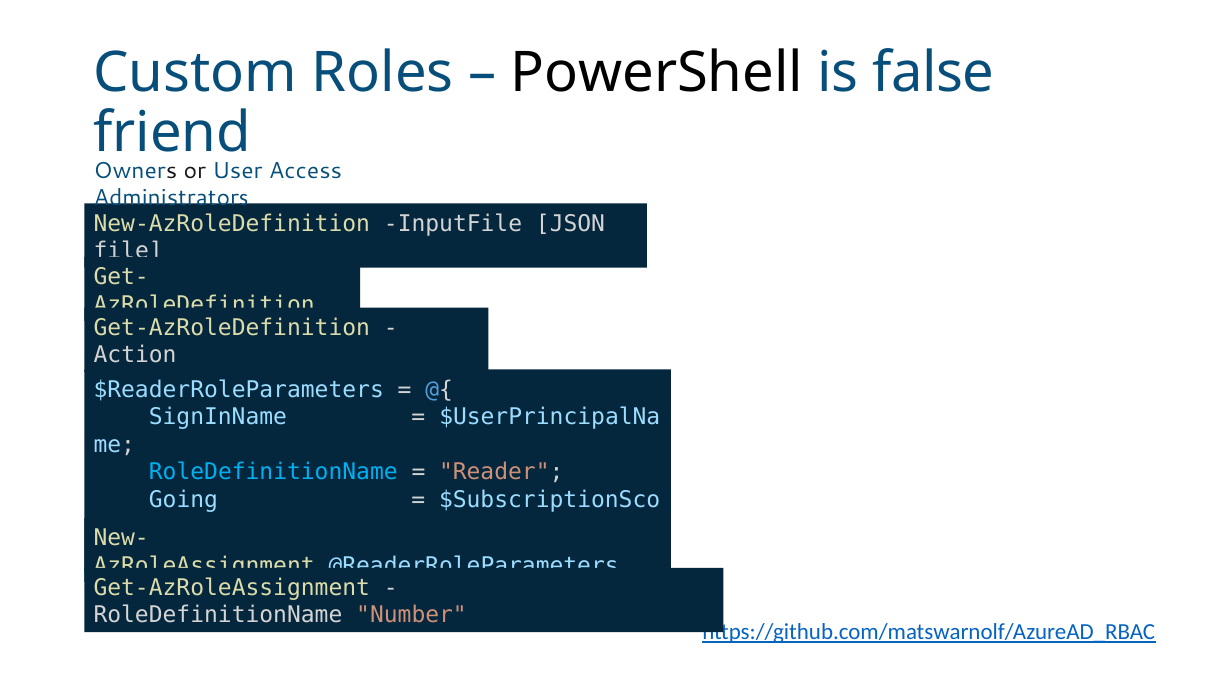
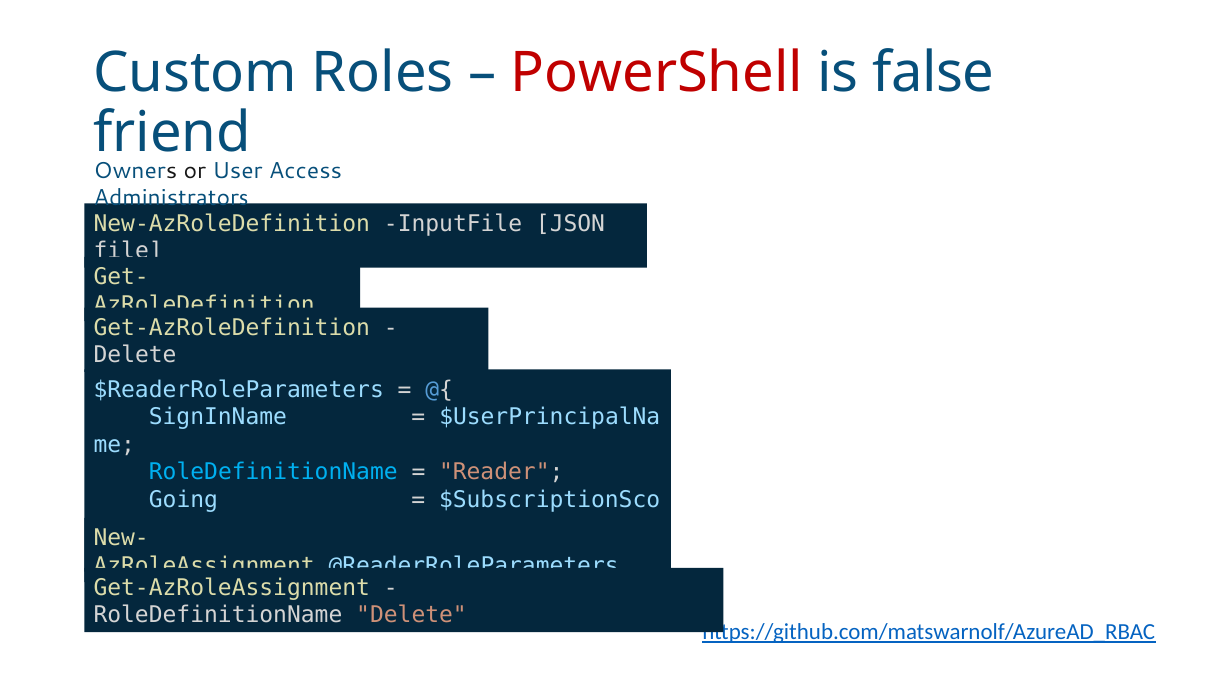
PowerShell colour: black -> red
Action at (135, 355): Action -> Delete
RoleDefinitionName Number: Number -> Delete
